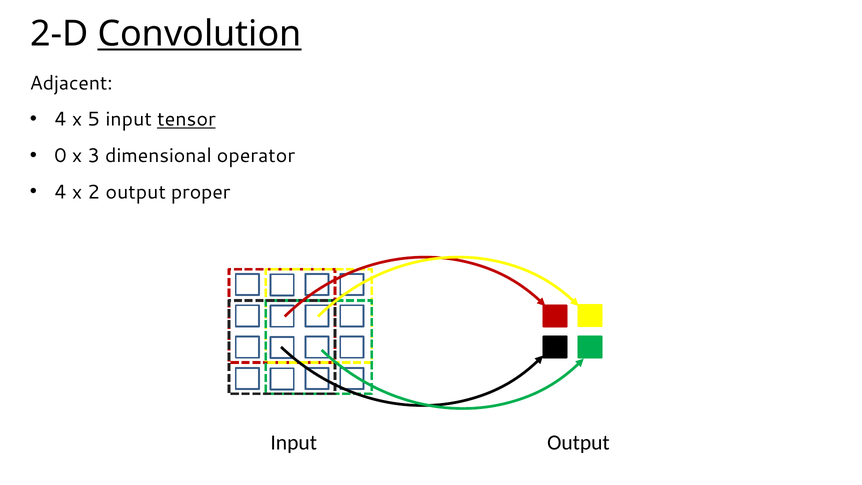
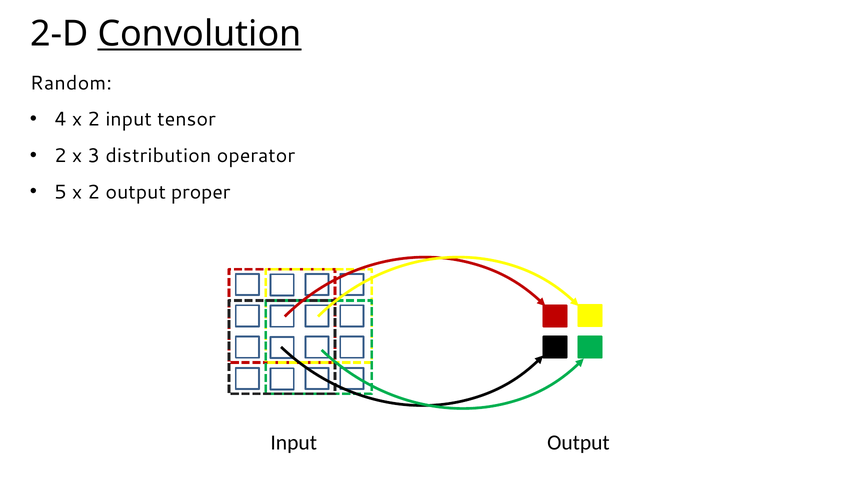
Adjacent: Adjacent -> Random
4 x 5: 5 -> 2
tensor underline: present -> none
0 at (60, 156): 0 -> 2
dimensional: dimensional -> distribution
4 at (60, 192): 4 -> 5
